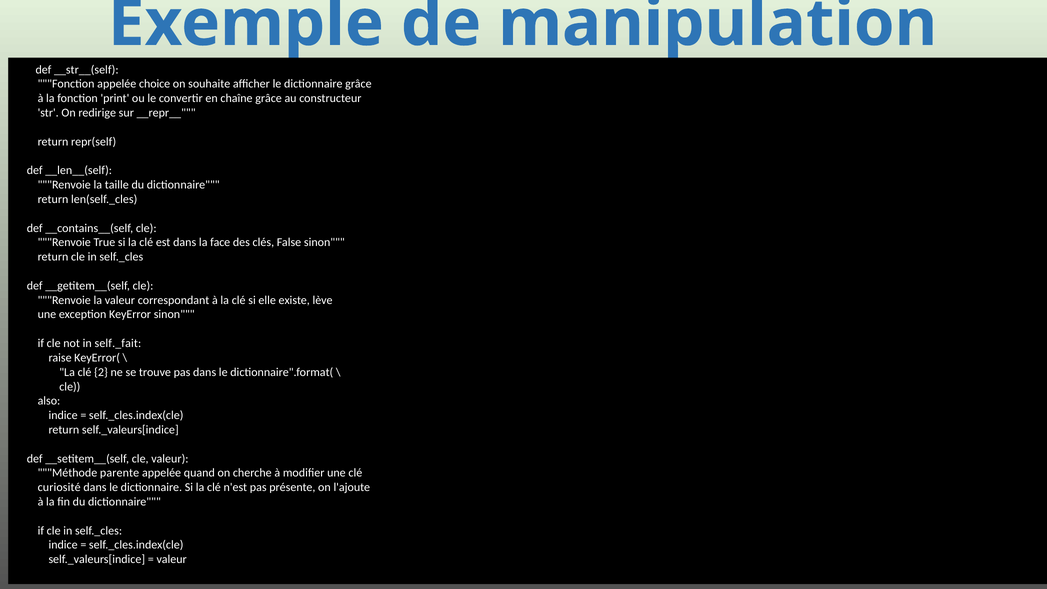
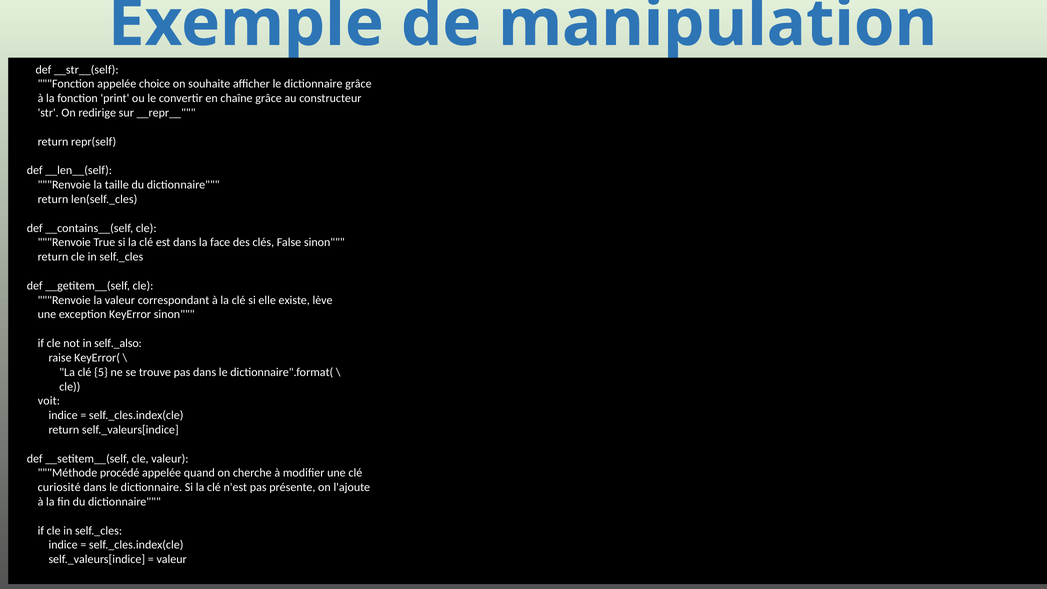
self._fait: self._fait -> self._also
2: 2 -> 5
also: also -> voit
parente: parente -> procédé
